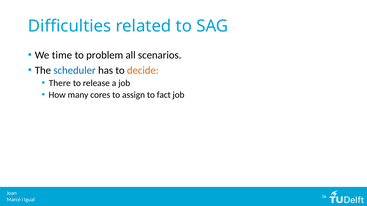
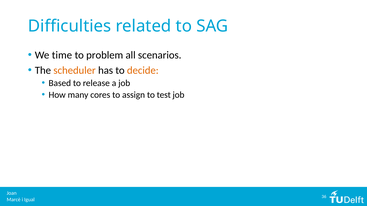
scheduler colour: blue -> orange
There: There -> Based
fact: fact -> test
